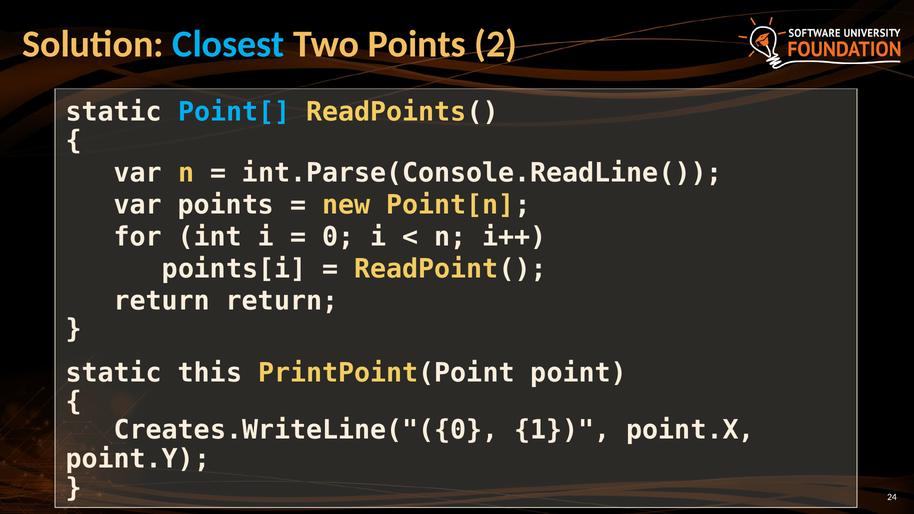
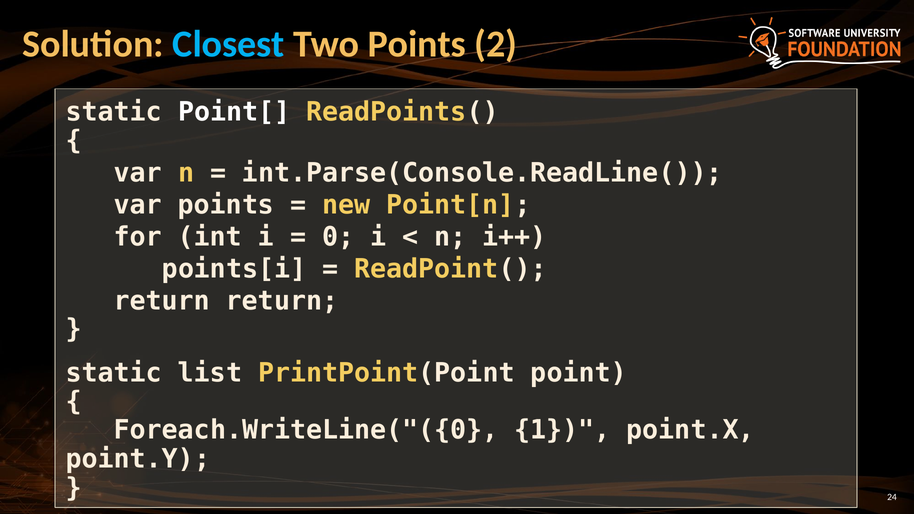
Point[ colour: light blue -> white
this: this -> list
Creates.WriteLine("({0: Creates.WriteLine("({0 -> Foreach.WriteLine("({0
